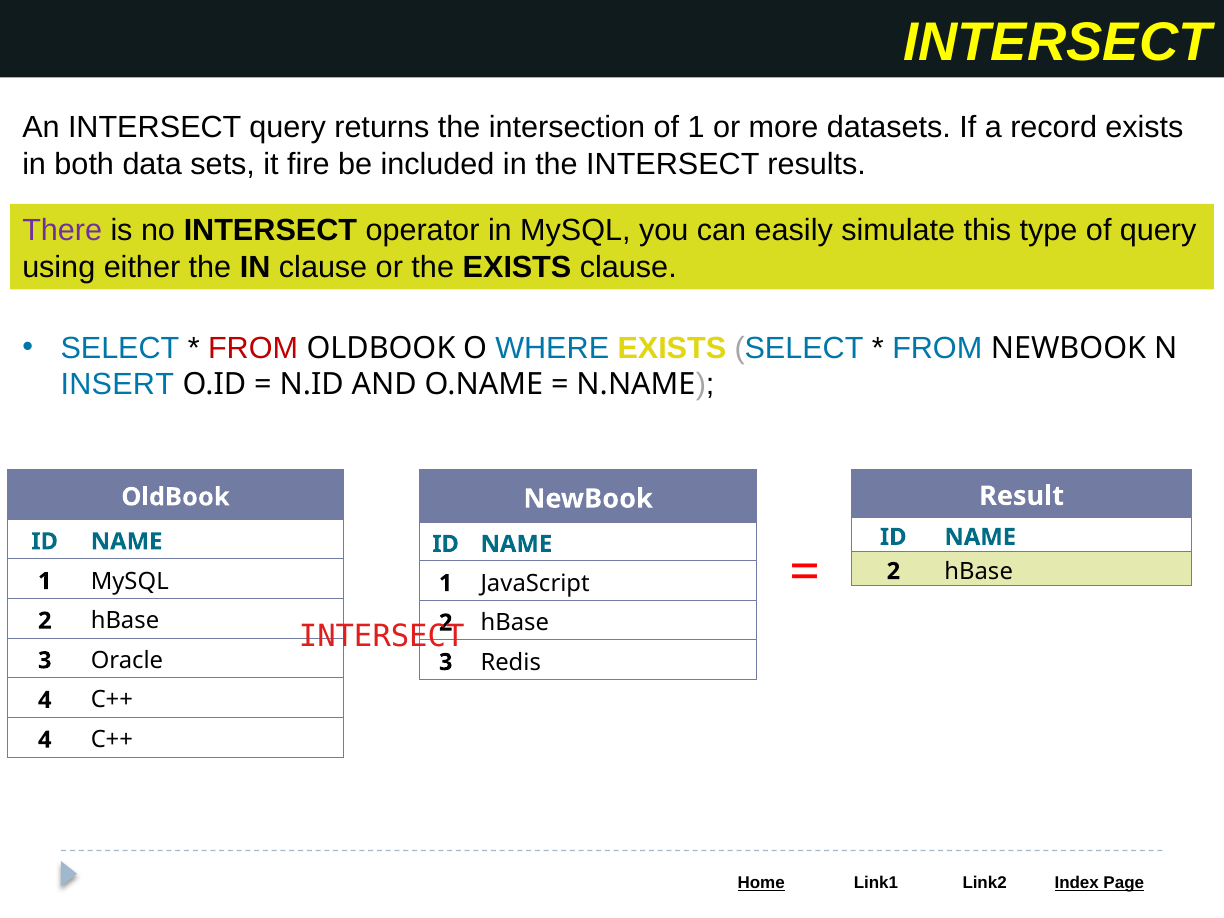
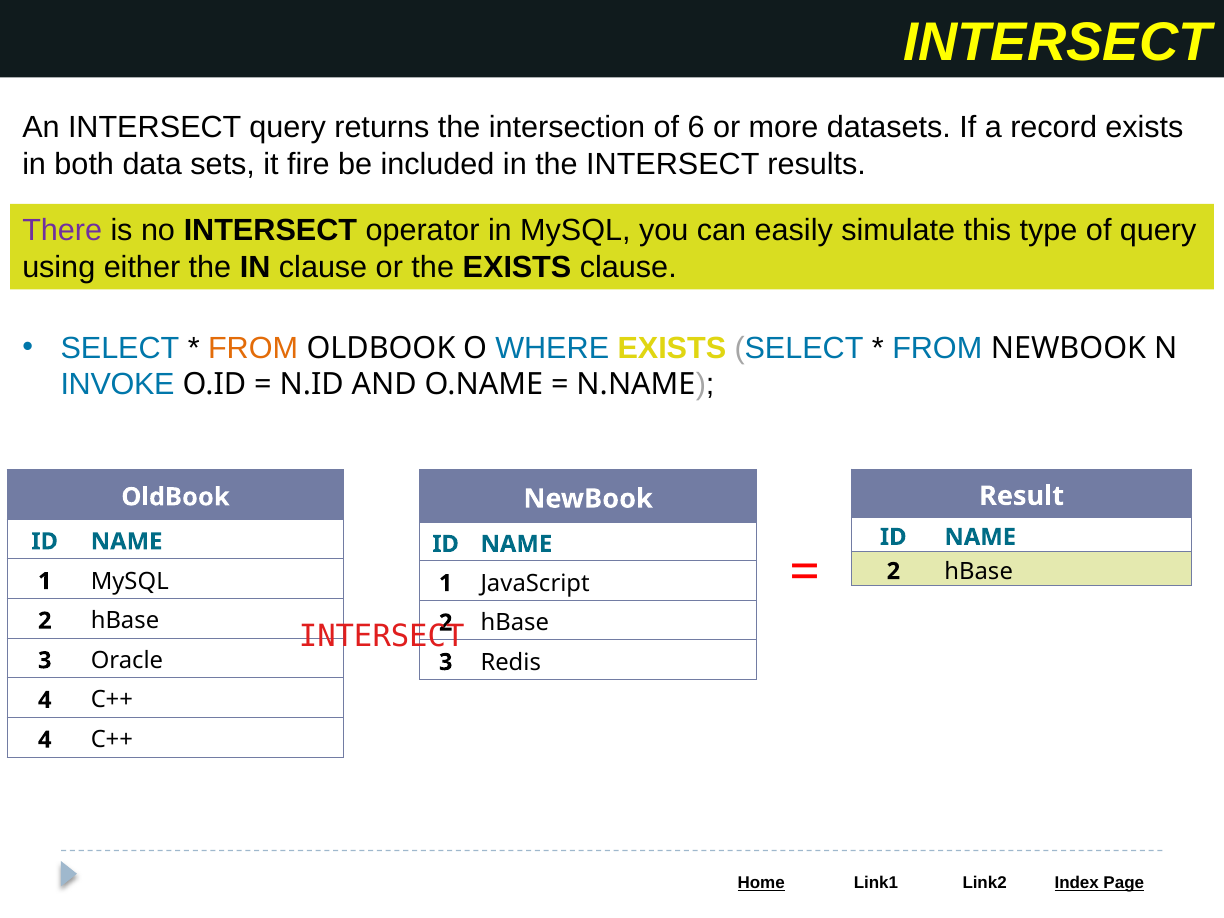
of 1: 1 -> 6
FROM at (253, 348) colour: red -> orange
INSERT: INSERT -> INVOKE
